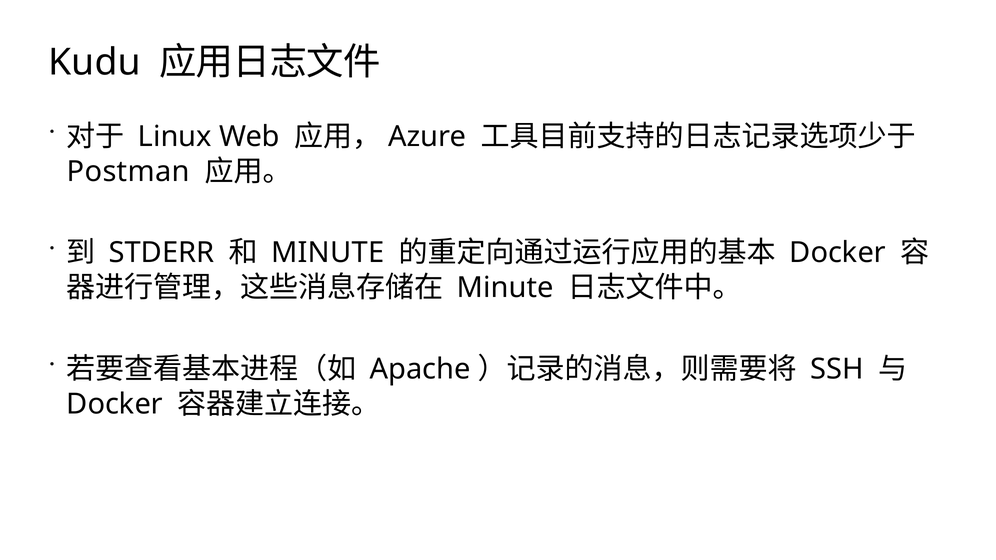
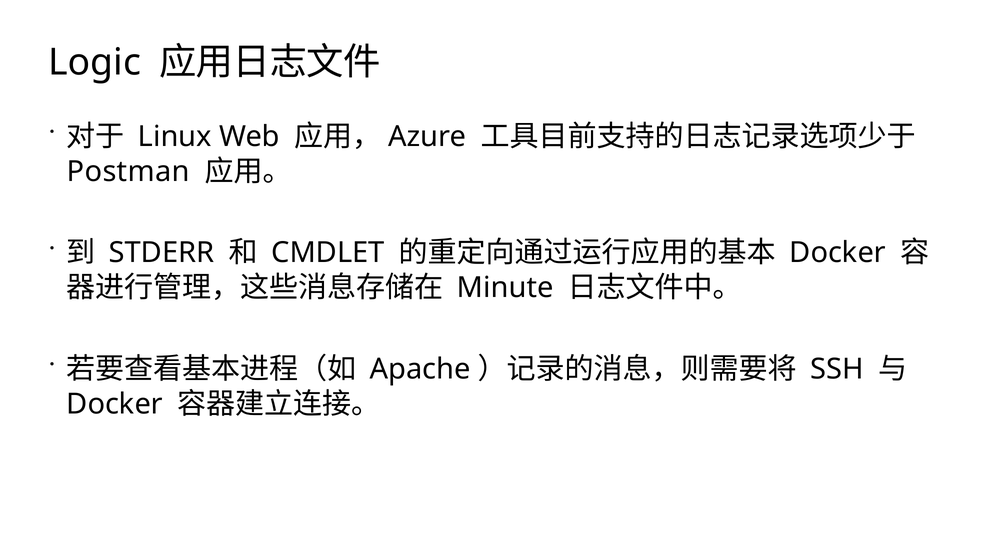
Kudu: Kudu -> Logic
MINUTE at (328, 253): MINUTE -> CMDLET
